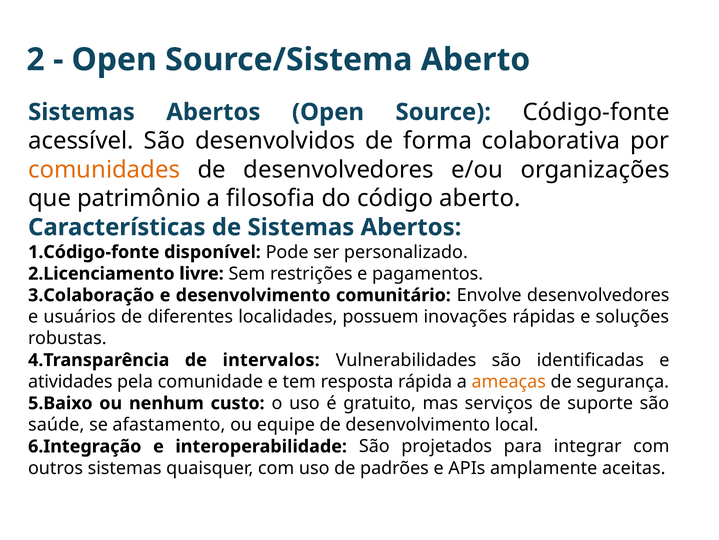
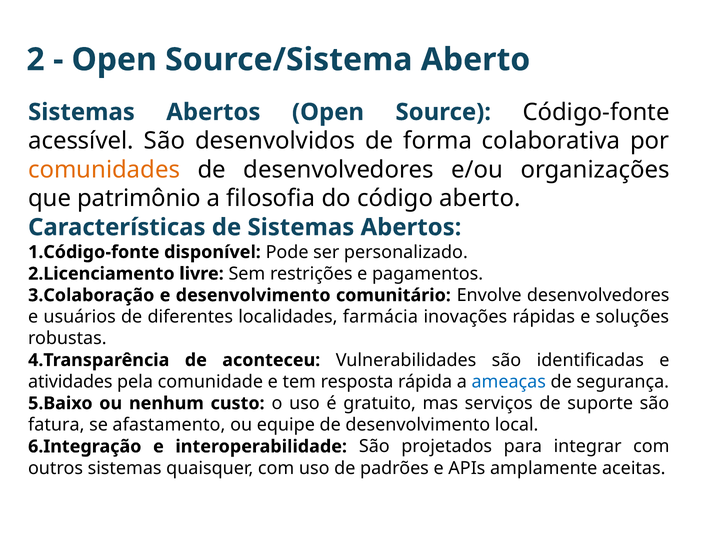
possuem: possuem -> farmácia
intervalos: intervalos -> aconteceu
ameaças colour: orange -> blue
saúde: saúde -> fatura
